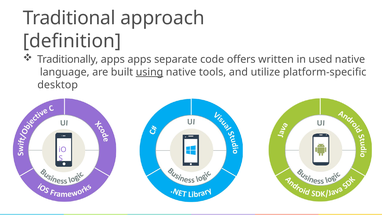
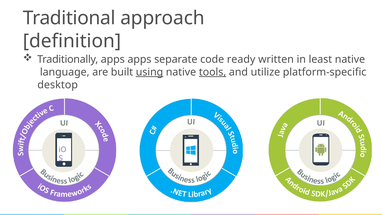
offers: offers -> ready
used: used -> least
tools underline: none -> present
